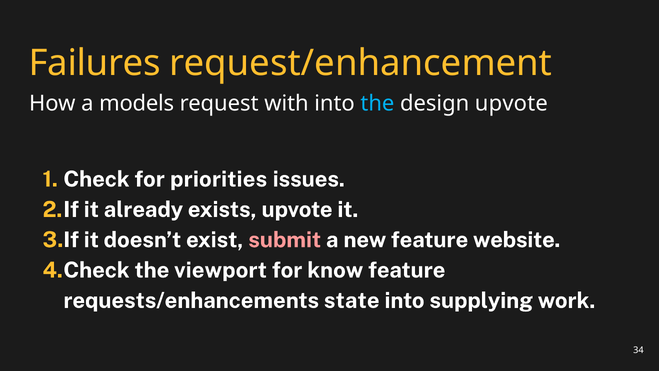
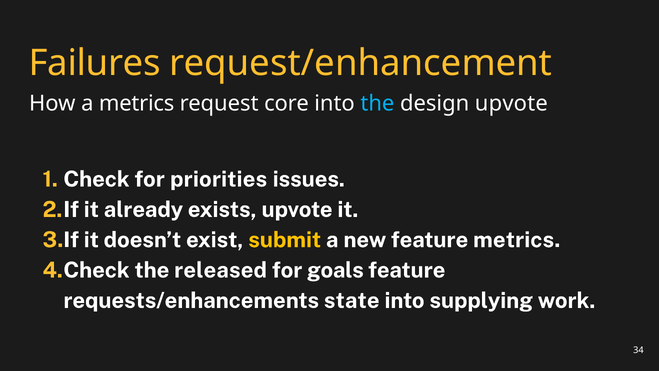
a models: models -> metrics
with: with -> core
submit colour: pink -> yellow
feature website: website -> metrics
viewport: viewport -> released
know: know -> goals
